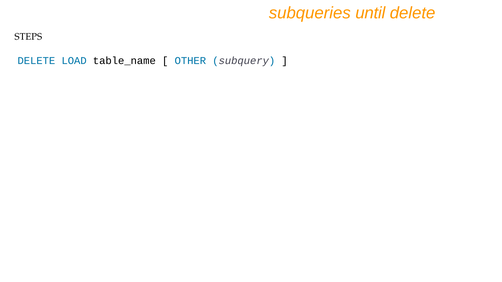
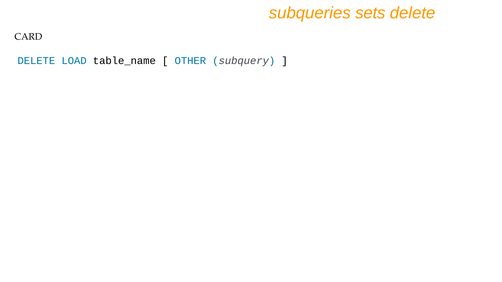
until: until -> sets
STEPS: STEPS -> CARD
